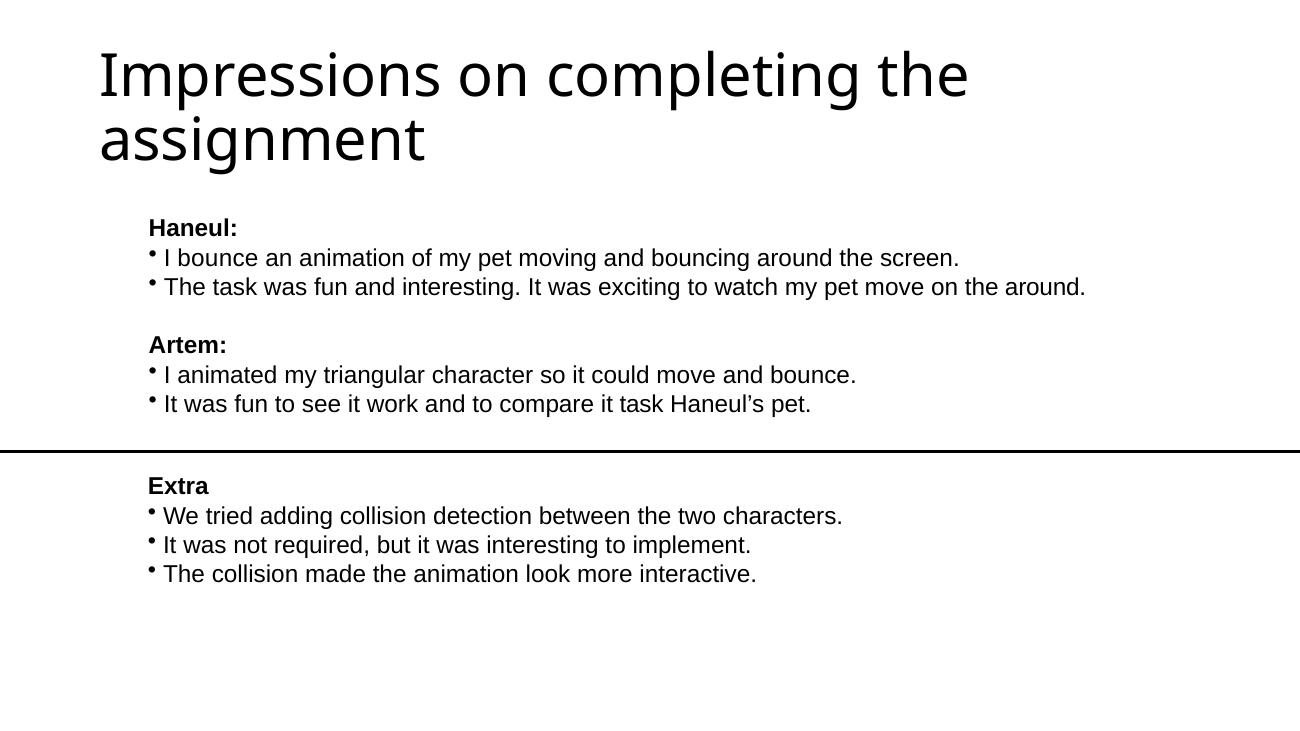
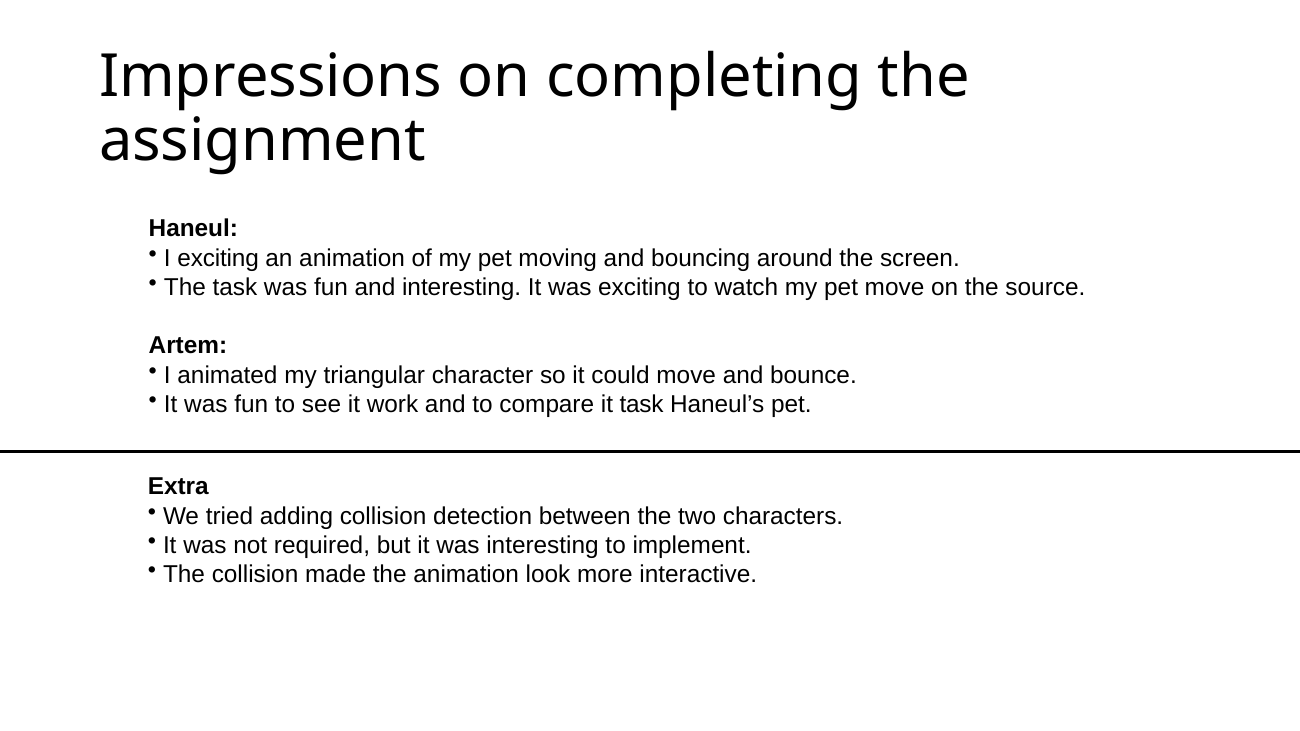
I bounce: bounce -> exciting
the around: around -> source
